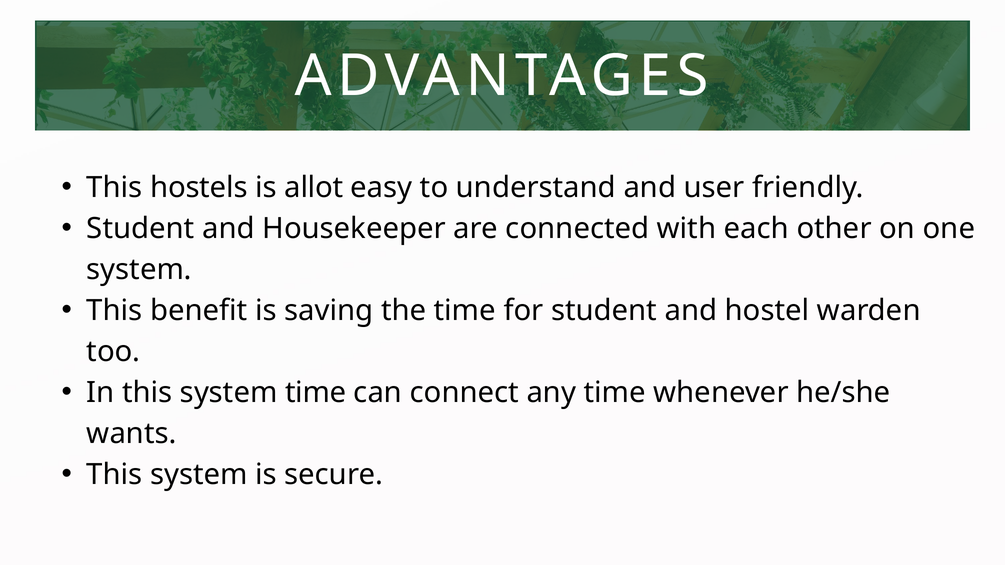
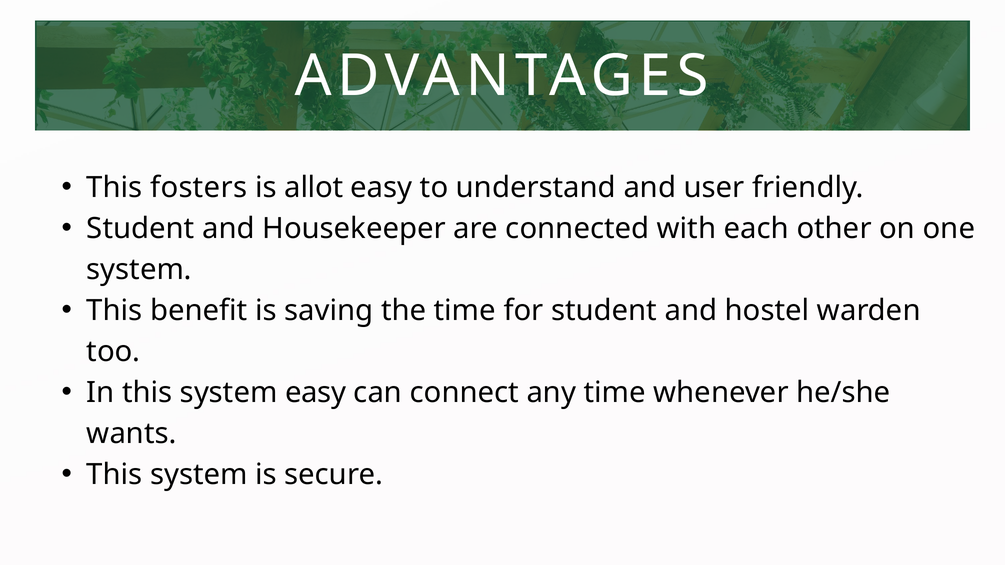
hostels: hostels -> fosters
system time: time -> easy
